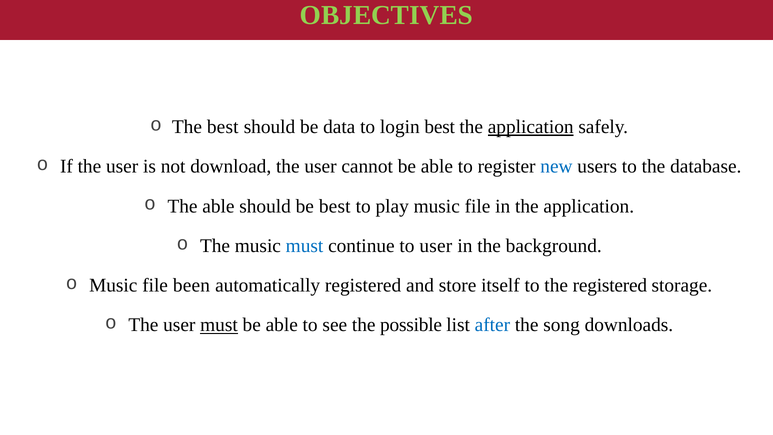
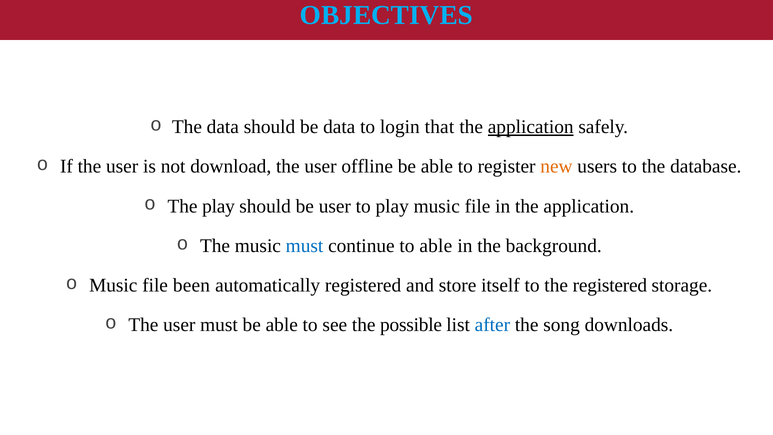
OBJECTIVES colour: light green -> light blue
The best: best -> data
login best: best -> that
cannot: cannot -> offline
new colour: blue -> orange
The able: able -> play
be best: best -> user
to user: user -> able
must at (219, 325) underline: present -> none
